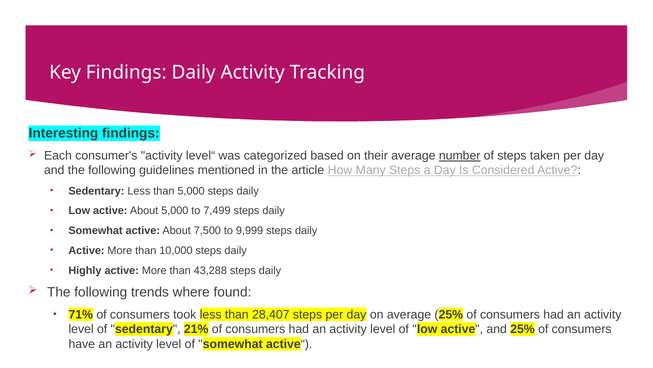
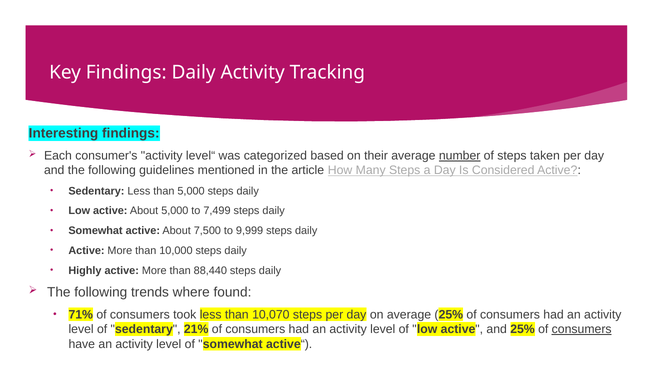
43,288: 43,288 -> 88,440
28,407: 28,407 -> 10,070
consumers at (582, 329) underline: none -> present
